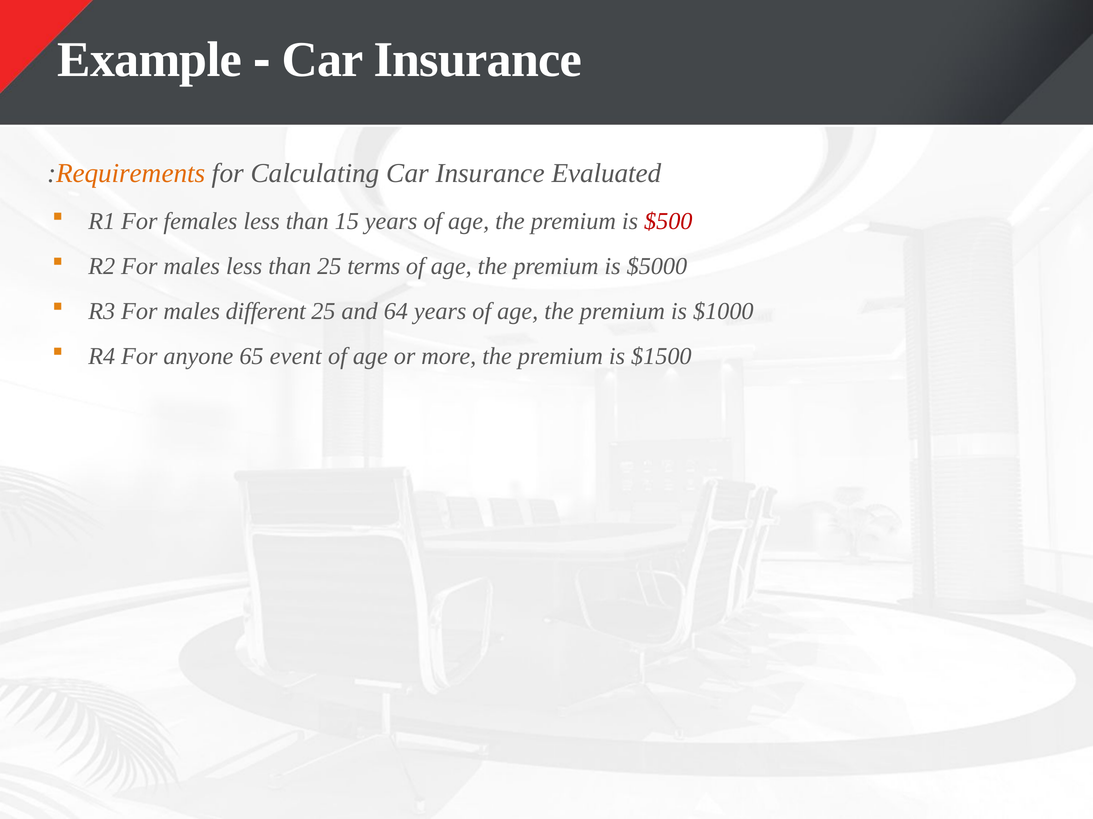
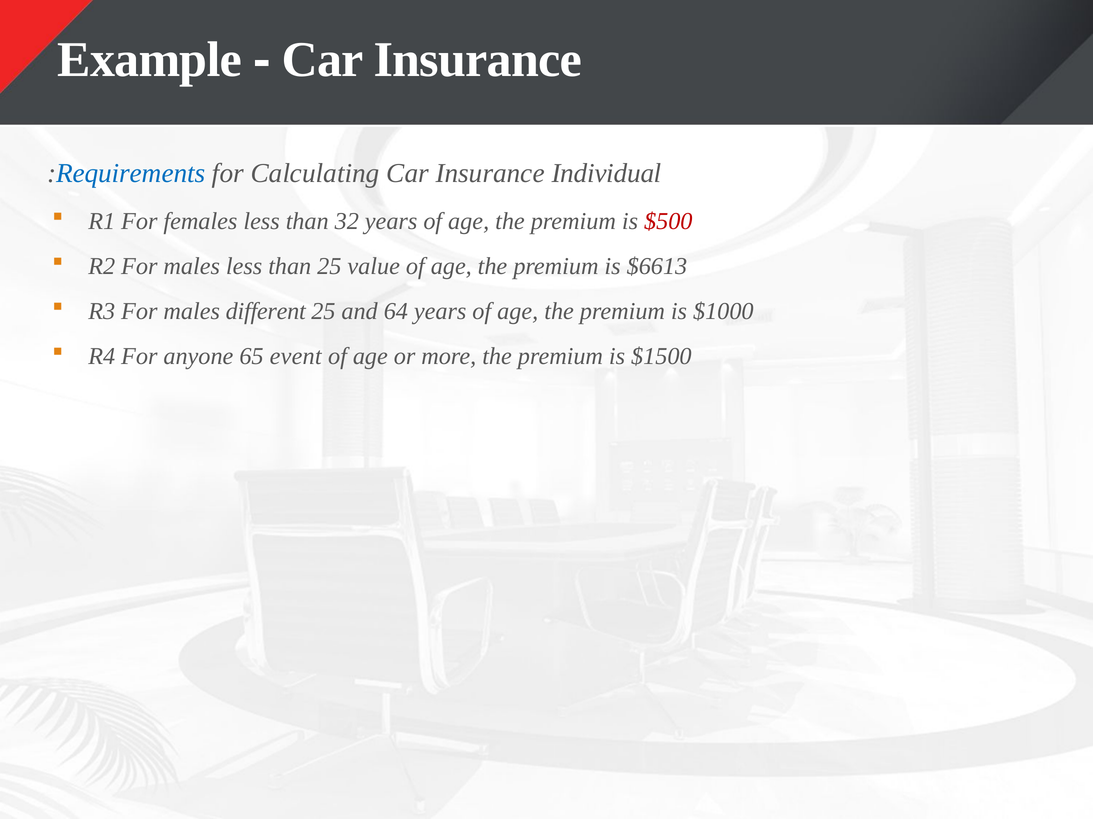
Requirements colour: orange -> blue
Evaluated: Evaluated -> Individual
15: 15 -> 32
terms: terms -> value
$5000: $5000 -> $6613
